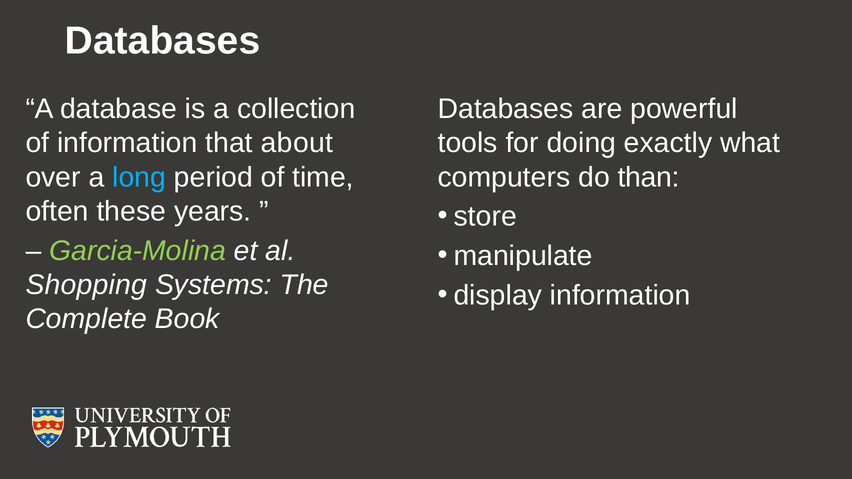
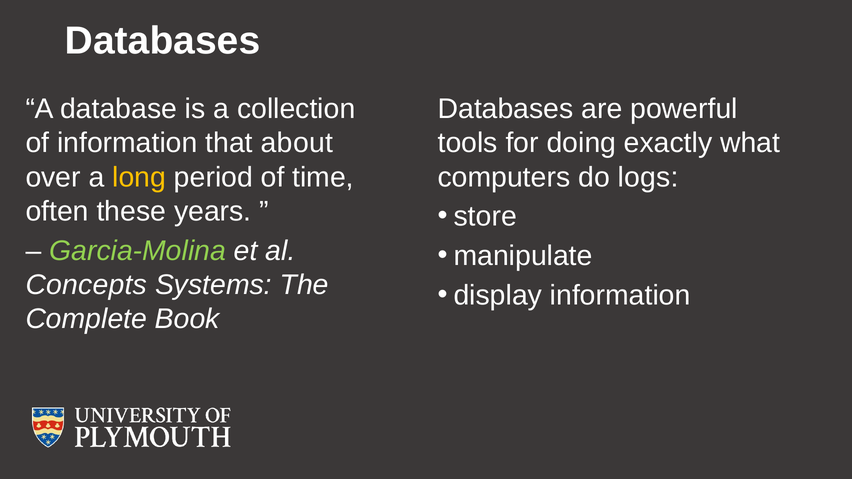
long colour: light blue -> yellow
than: than -> logs
Shopping: Shopping -> Concepts
